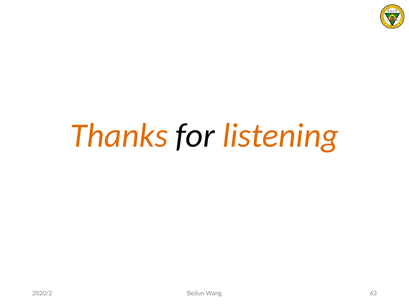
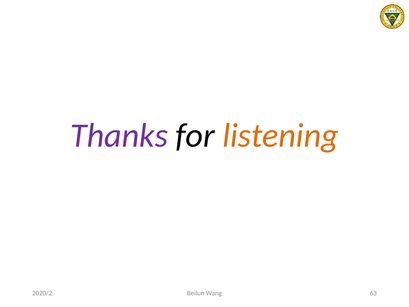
Thanks colour: orange -> purple
